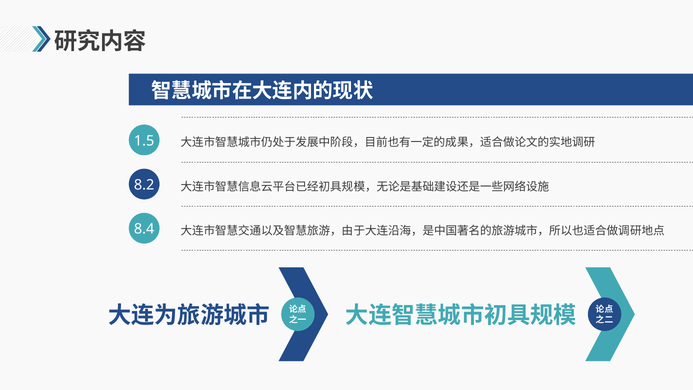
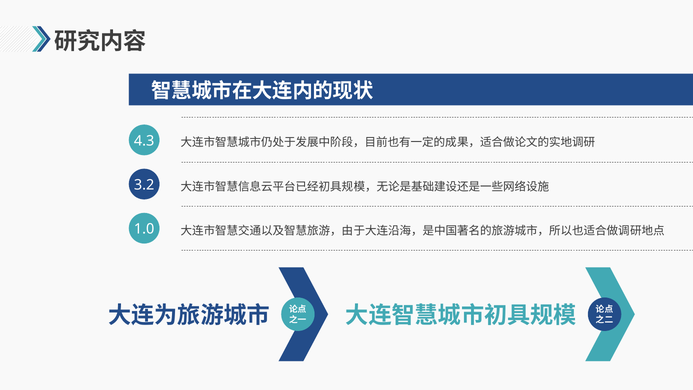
1.5: 1.5 -> 4.3
8.2: 8.2 -> 3.2
8.4: 8.4 -> 1.0
